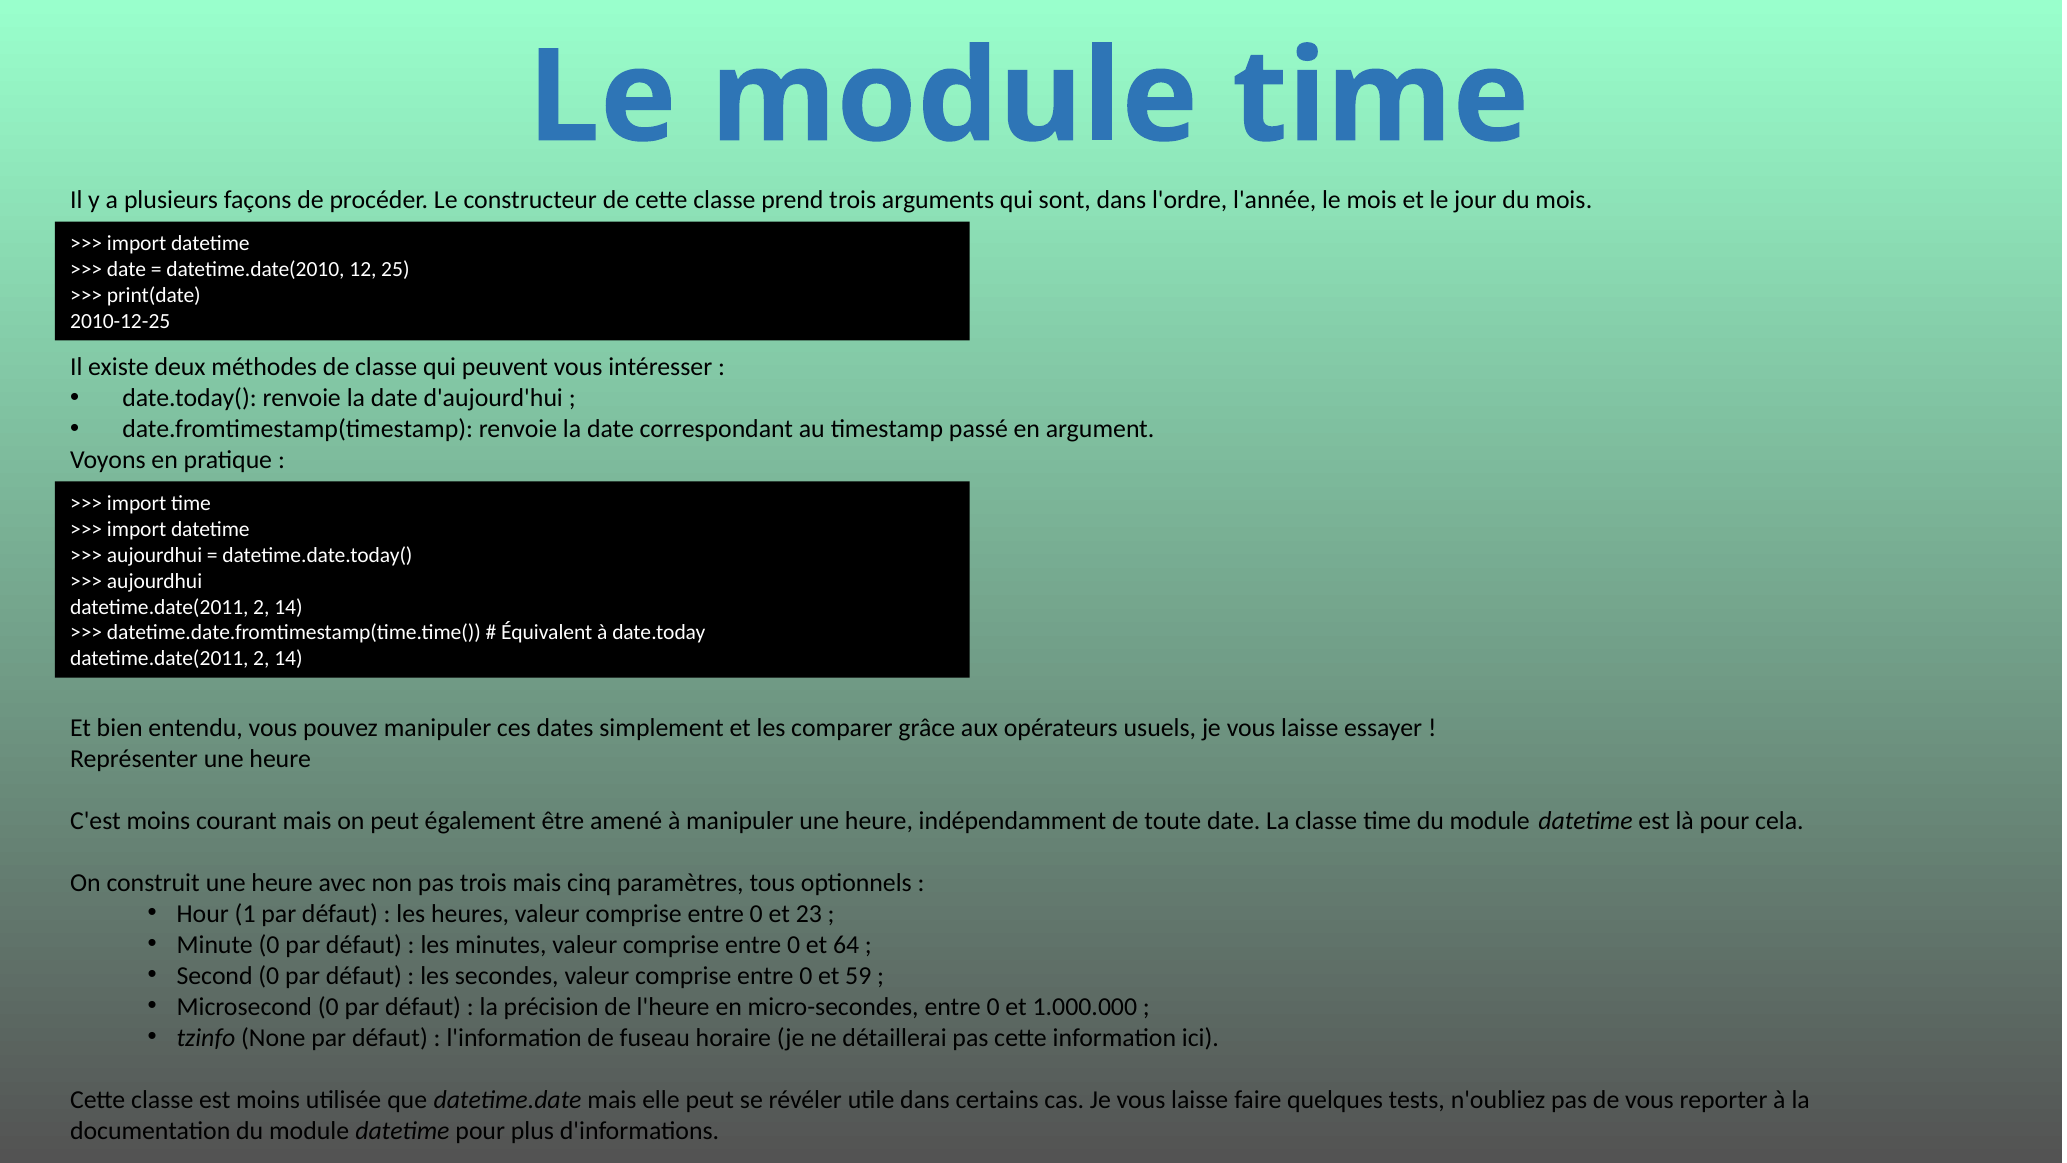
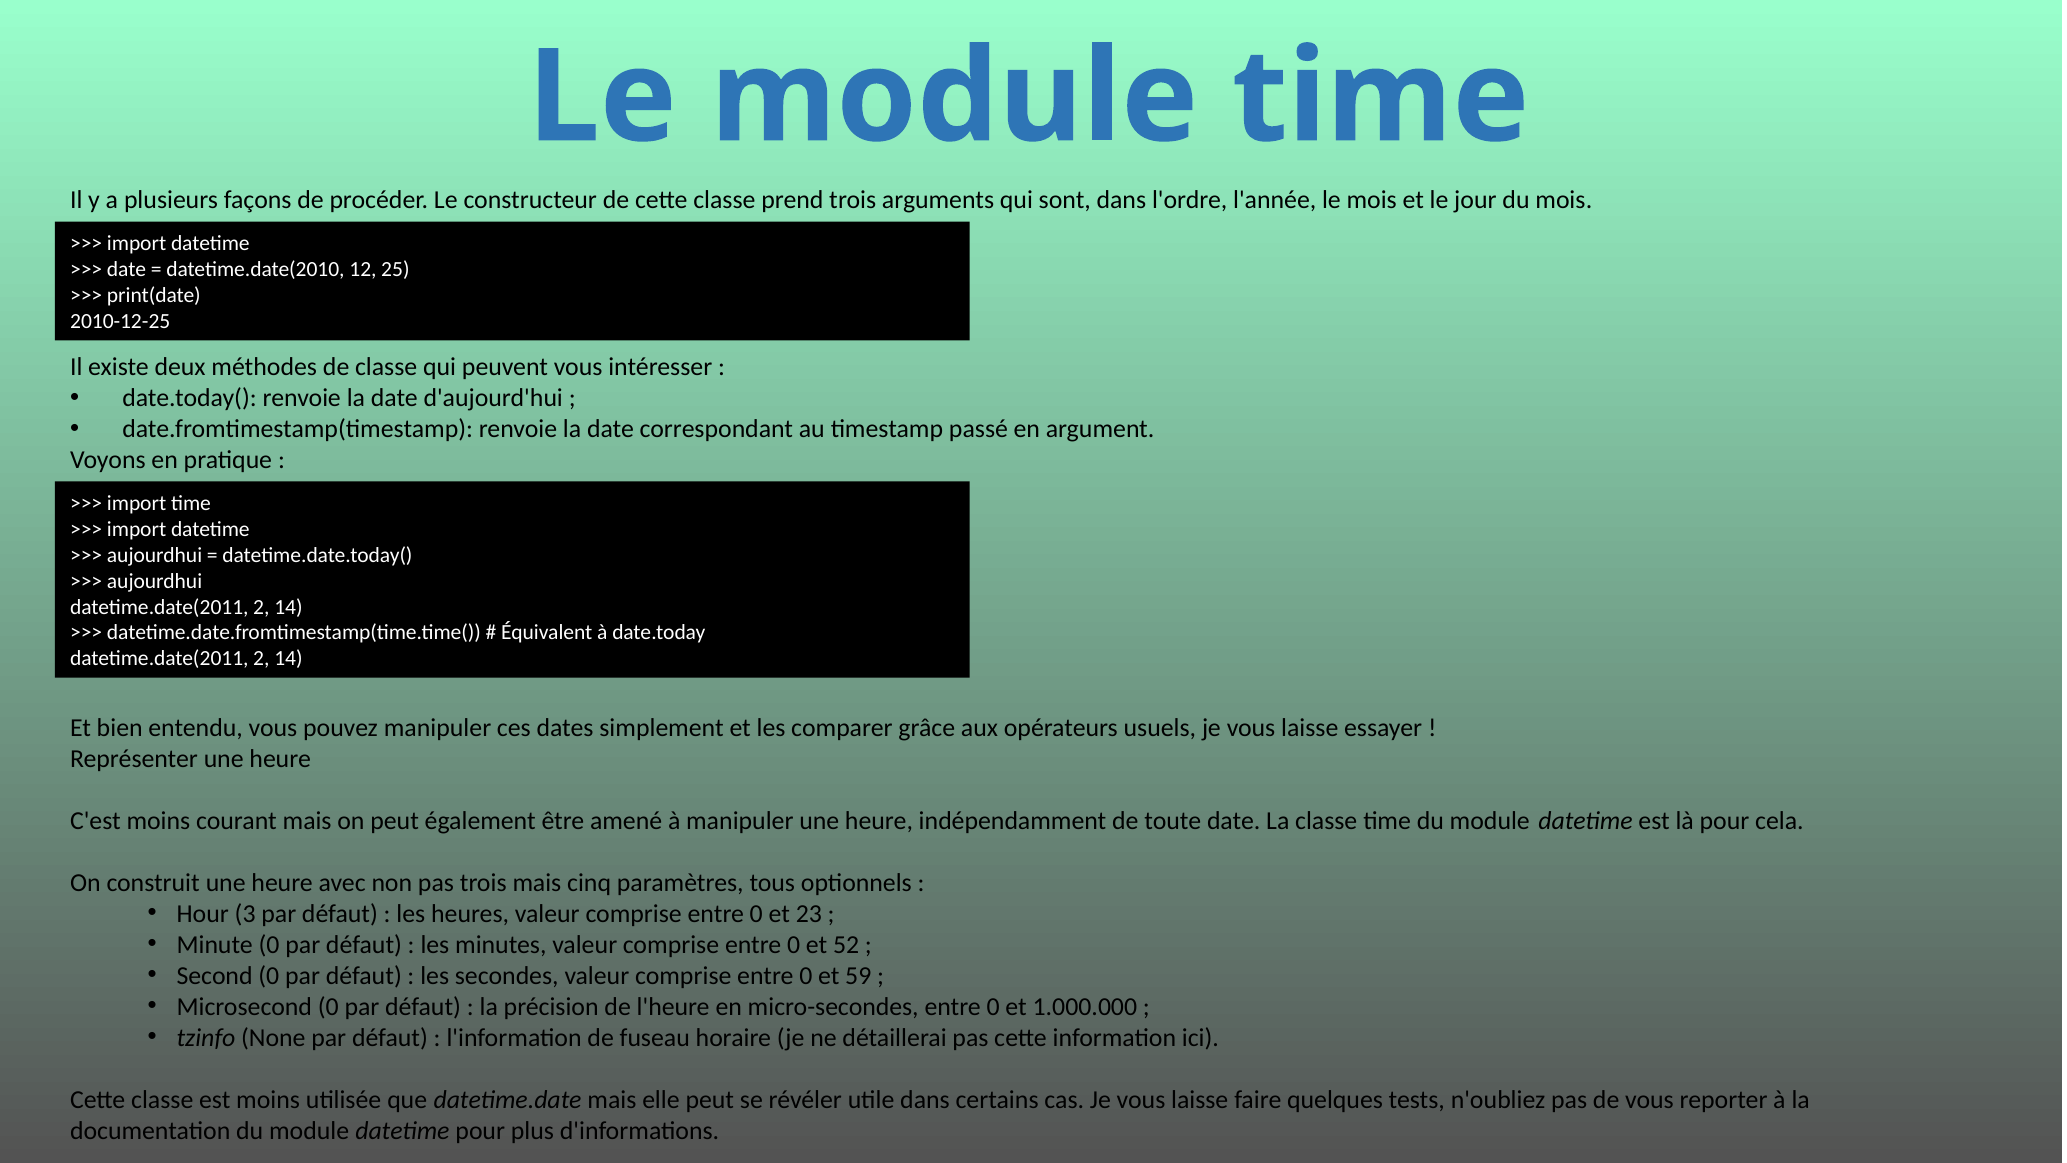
1: 1 -> 3
64: 64 -> 52
